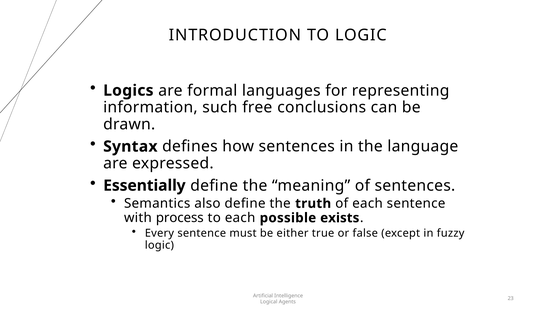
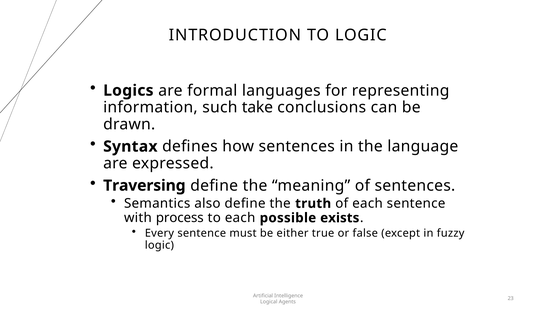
free: free -> take
Essentially: Essentially -> Traversing
